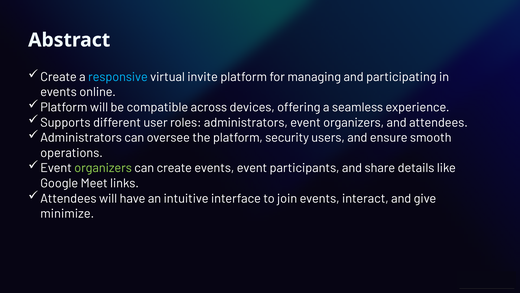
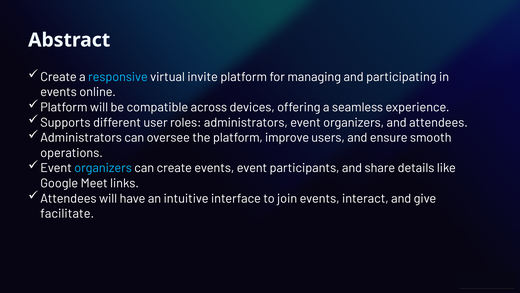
security: security -> improve
organizers at (103, 168) colour: light green -> light blue
minimize: minimize -> facilitate
